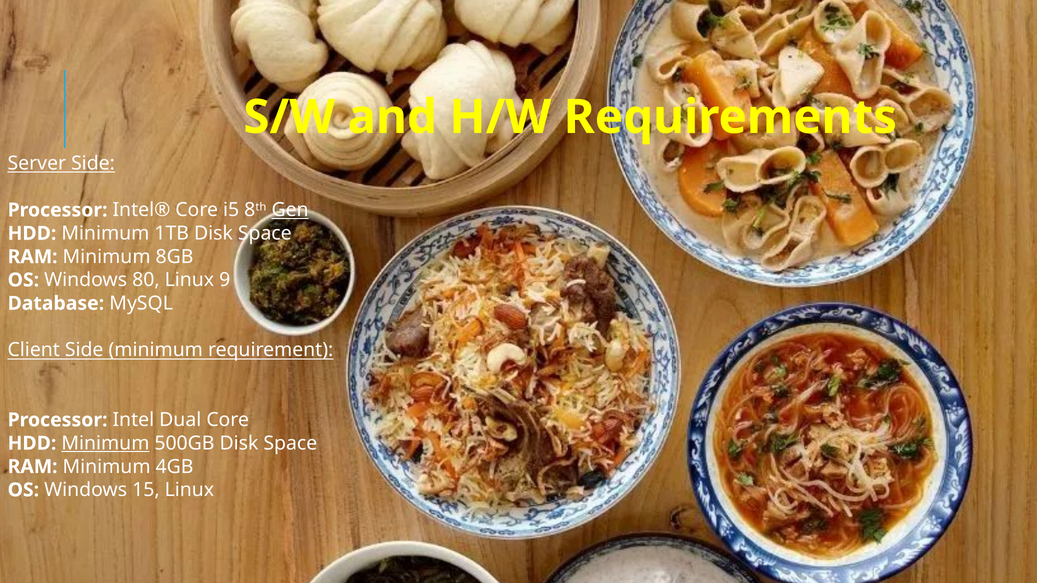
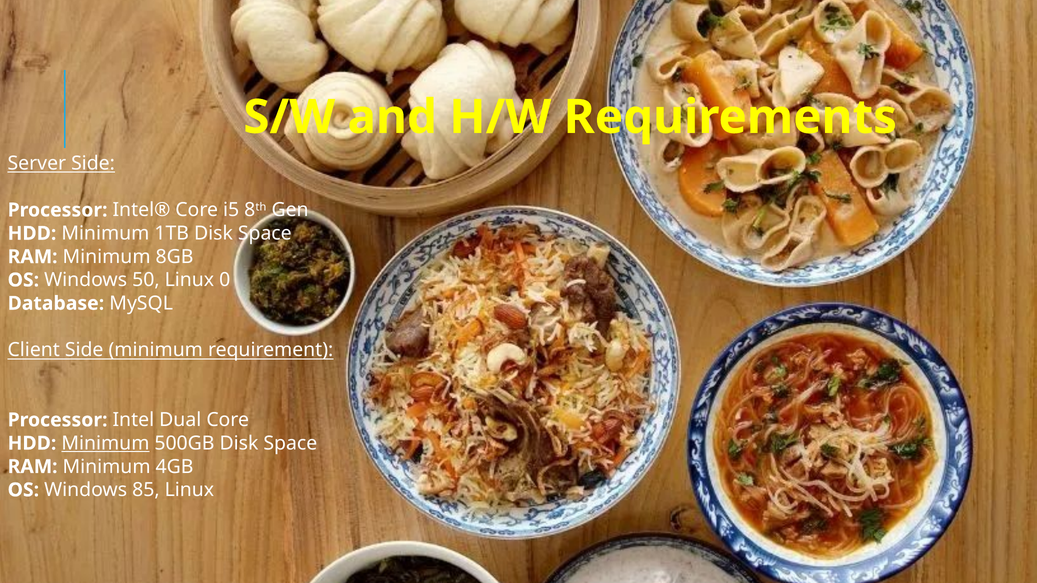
Gen underline: present -> none
80: 80 -> 50
9: 9 -> 0
15: 15 -> 85
